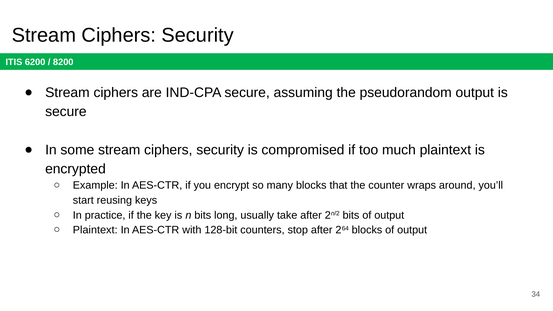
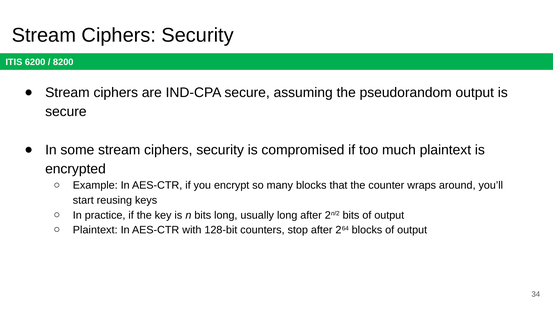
usually take: take -> long
